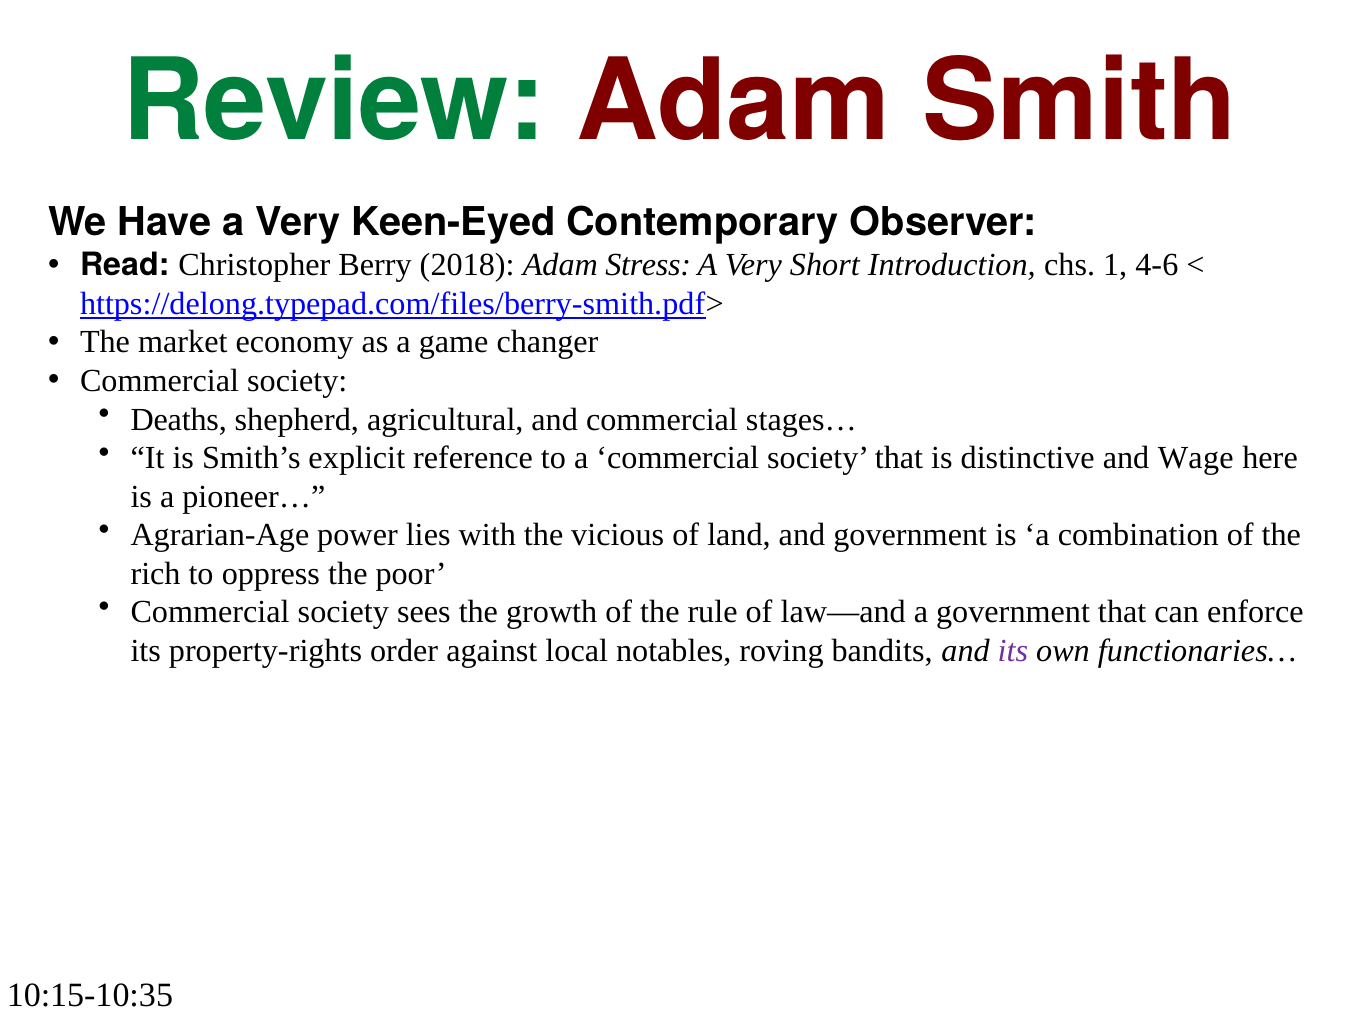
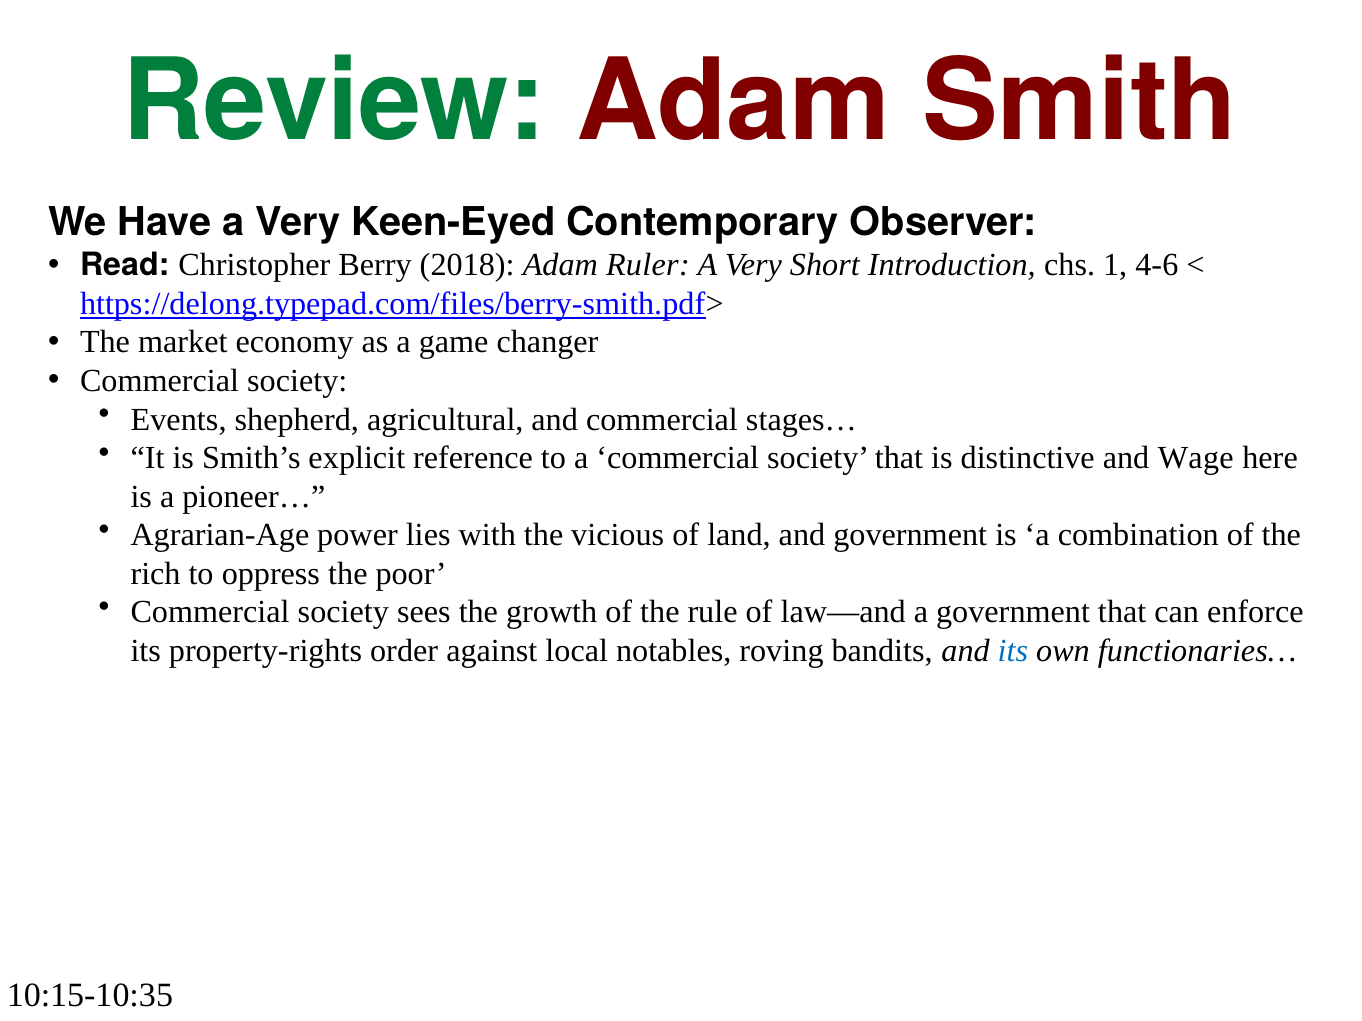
Stress: Stress -> Ruler
Deaths: Deaths -> Events
its at (1013, 651) colour: purple -> blue
